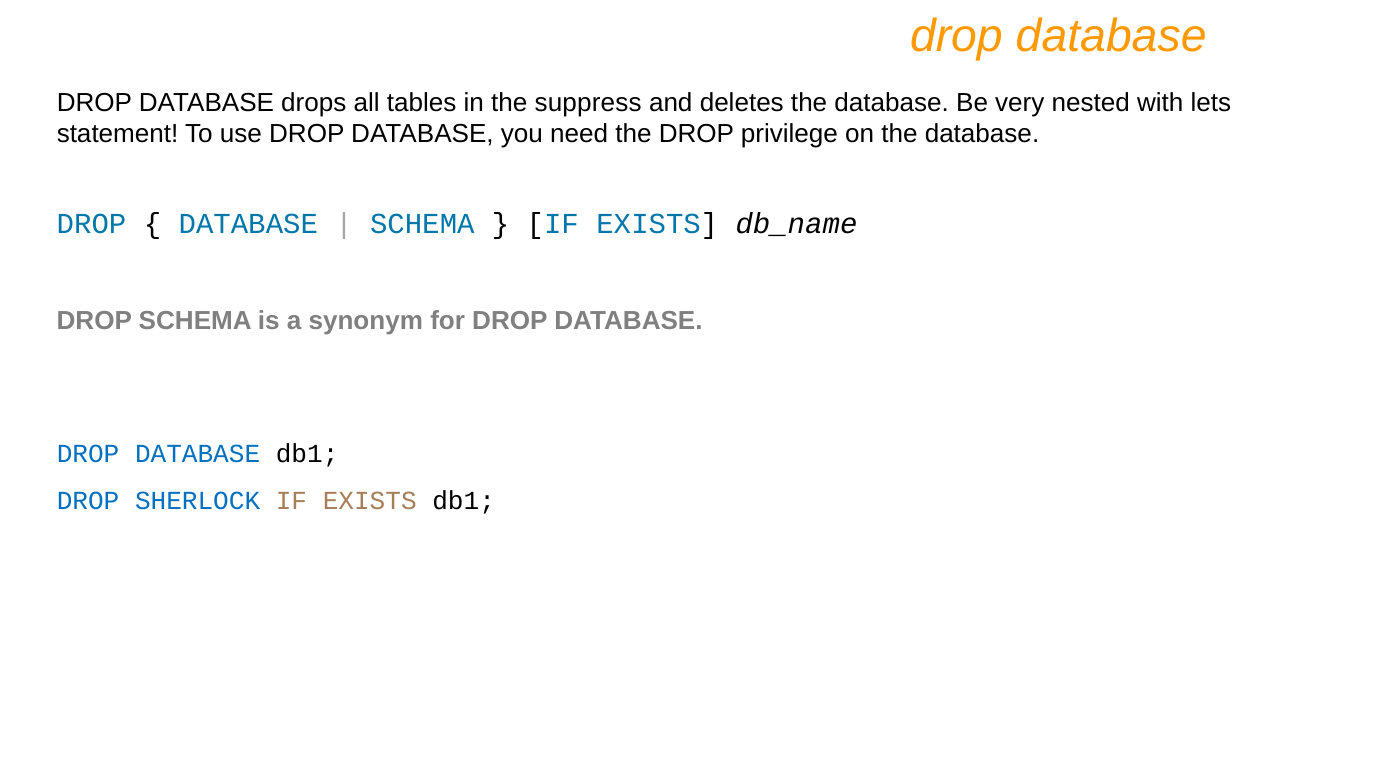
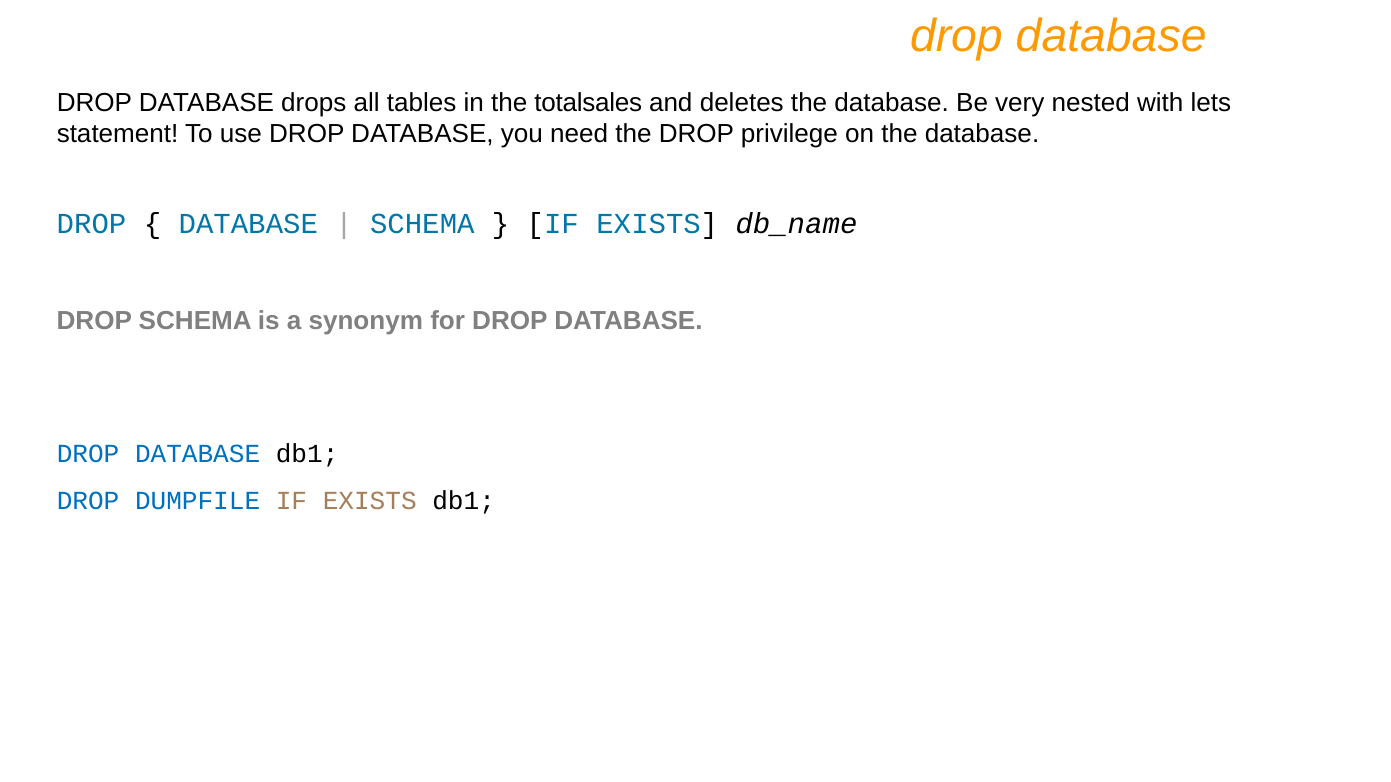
suppress: suppress -> totalsales
SHERLOCK: SHERLOCK -> DUMPFILE
